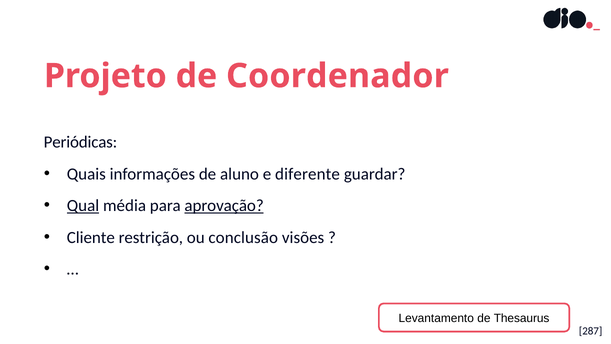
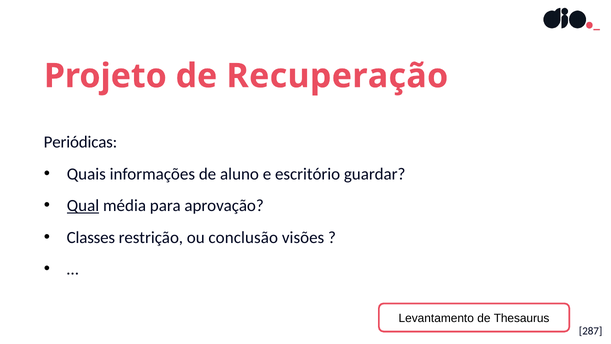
Coordenador: Coordenador -> Recuperação
diferente: diferente -> escritório
aprovação underline: present -> none
Cliente: Cliente -> Classes
